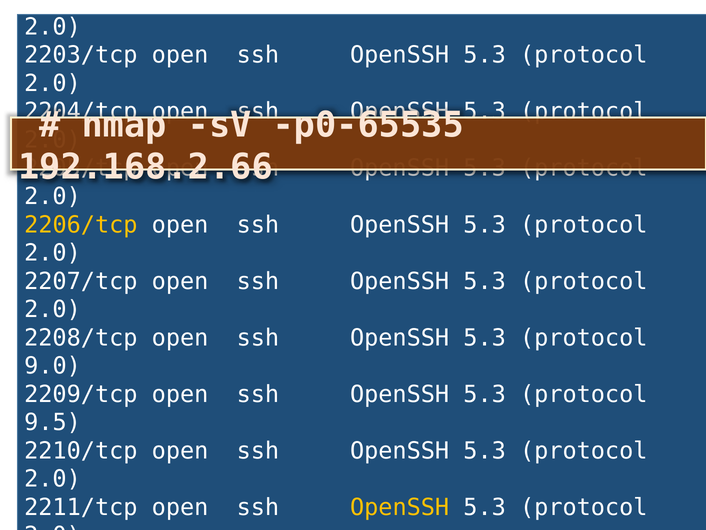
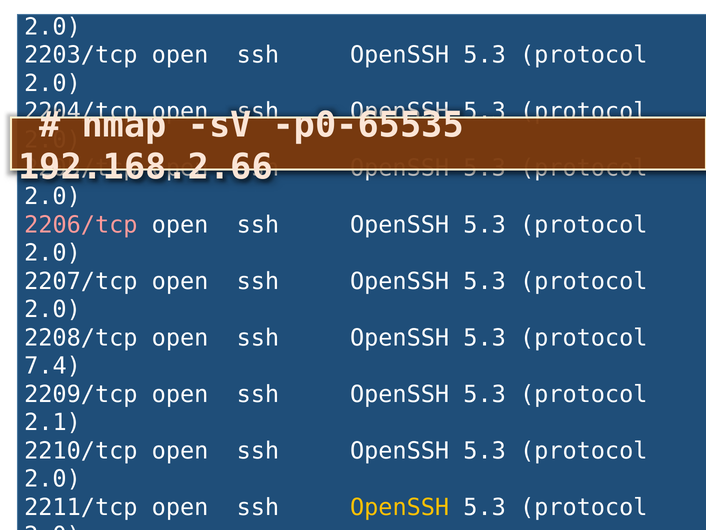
2206/tcp colour: yellow -> pink
9.0: 9.0 -> 7.4
9.5: 9.5 -> 2.1
